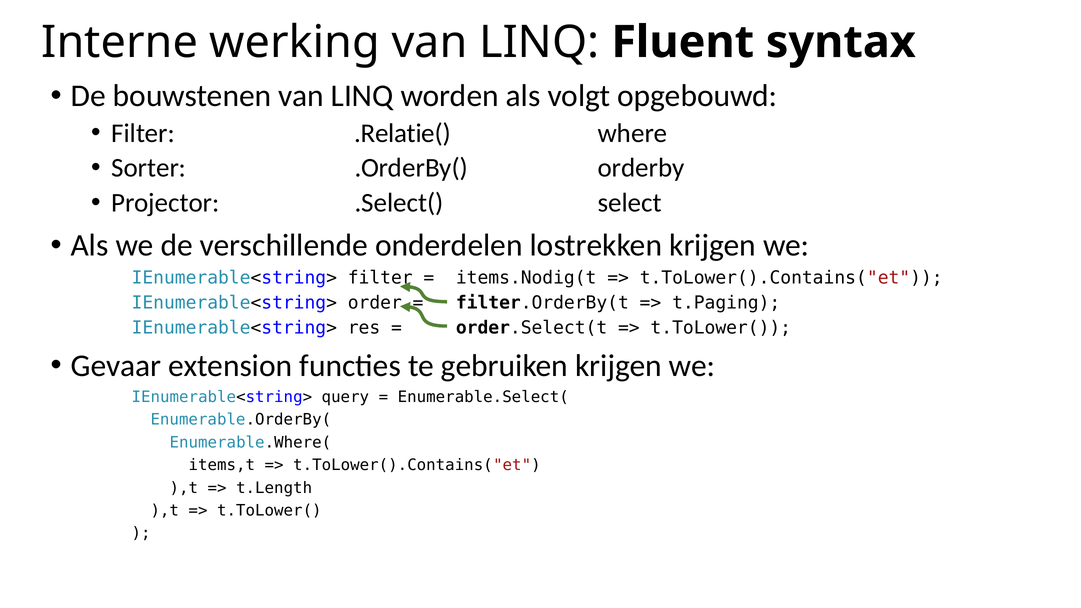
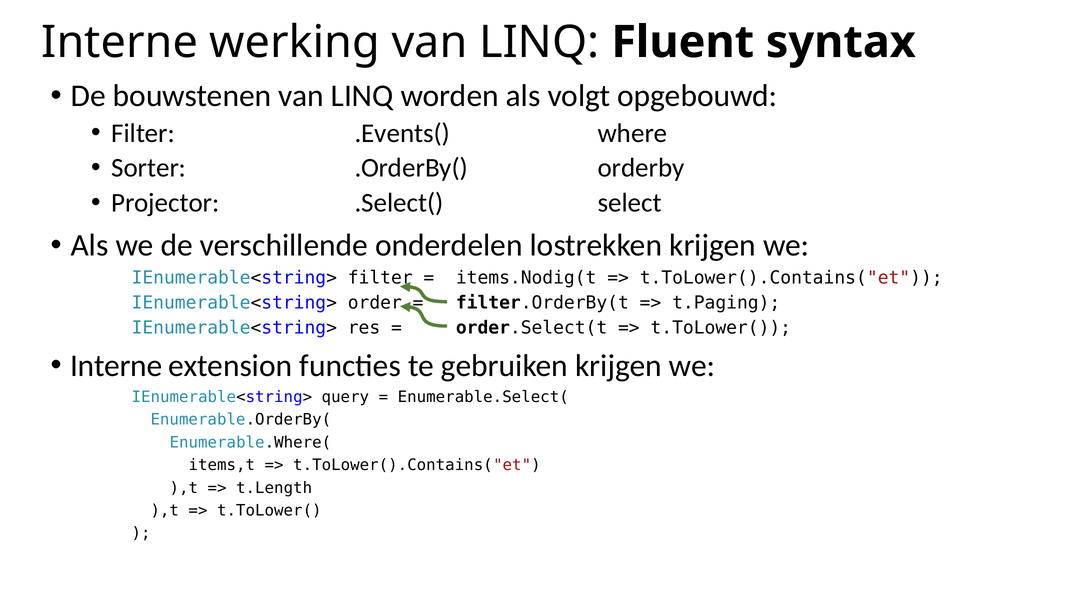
.Relatie(: .Relatie( -> .Events(
Gevaar at (116, 366): Gevaar -> Interne
